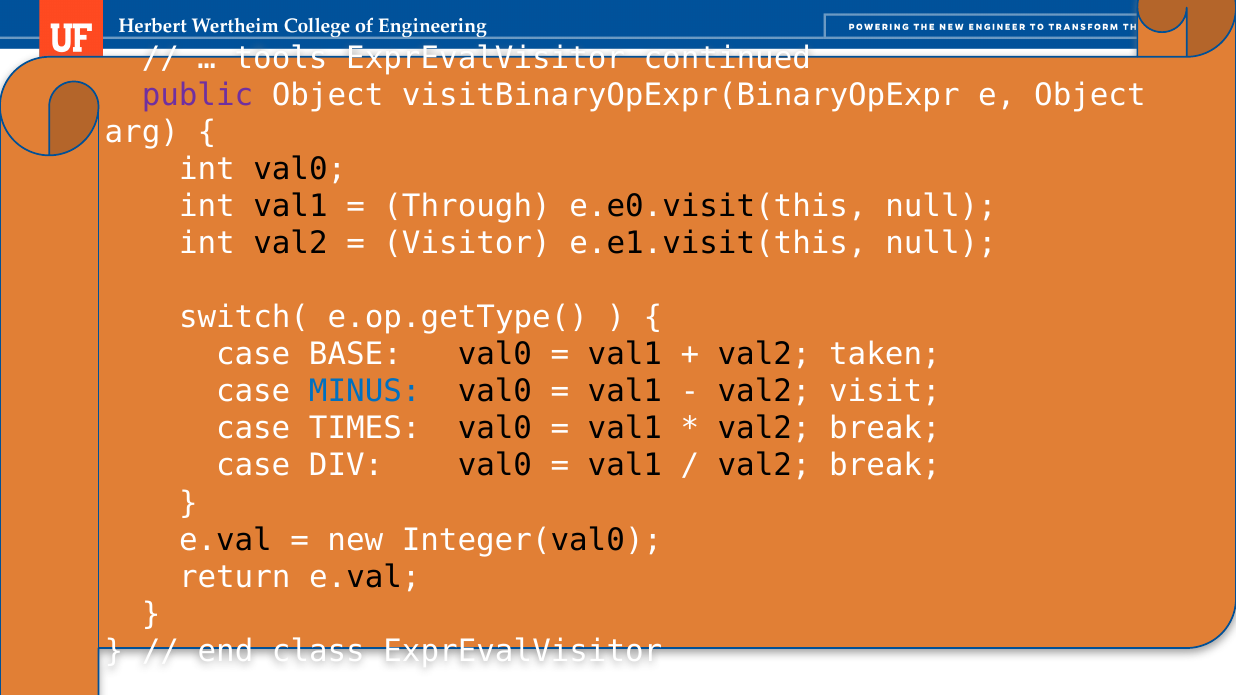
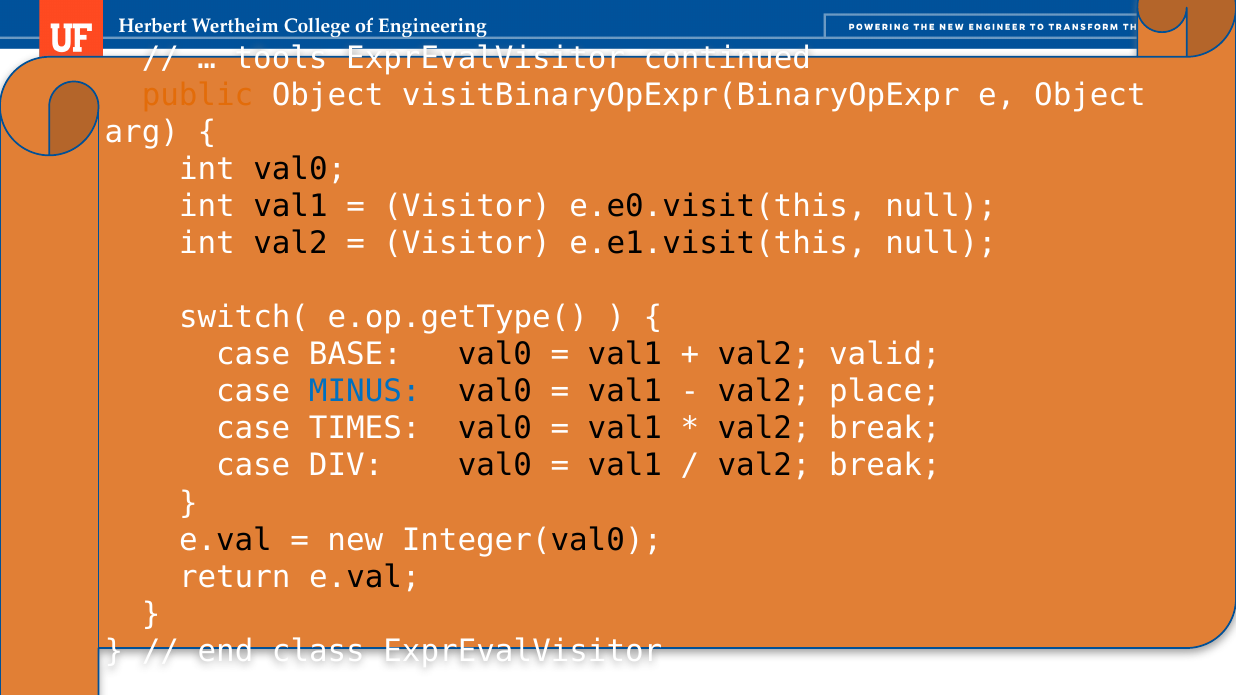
public colour: purple -> orange
Through at (467, 206): Through -> Visitor
taken: taken -> valid
visit: visit -> place
